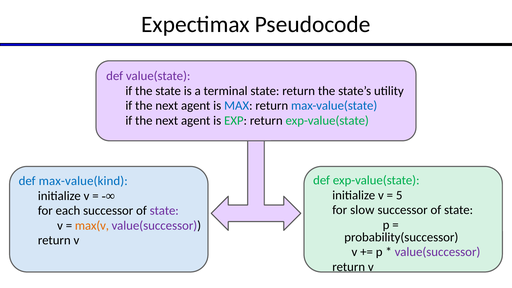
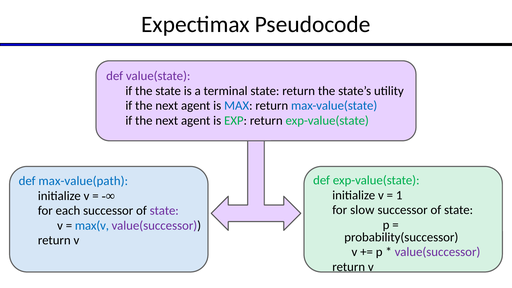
max-value(kind: max-value(kind -> max-value(path
5: 5 -> 1
max(v colour: orange -> blue
